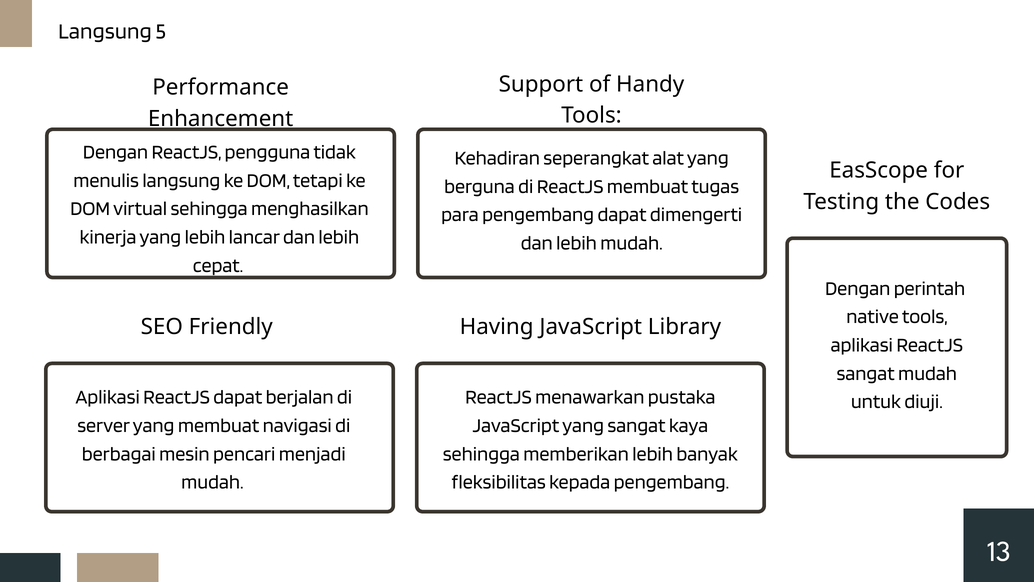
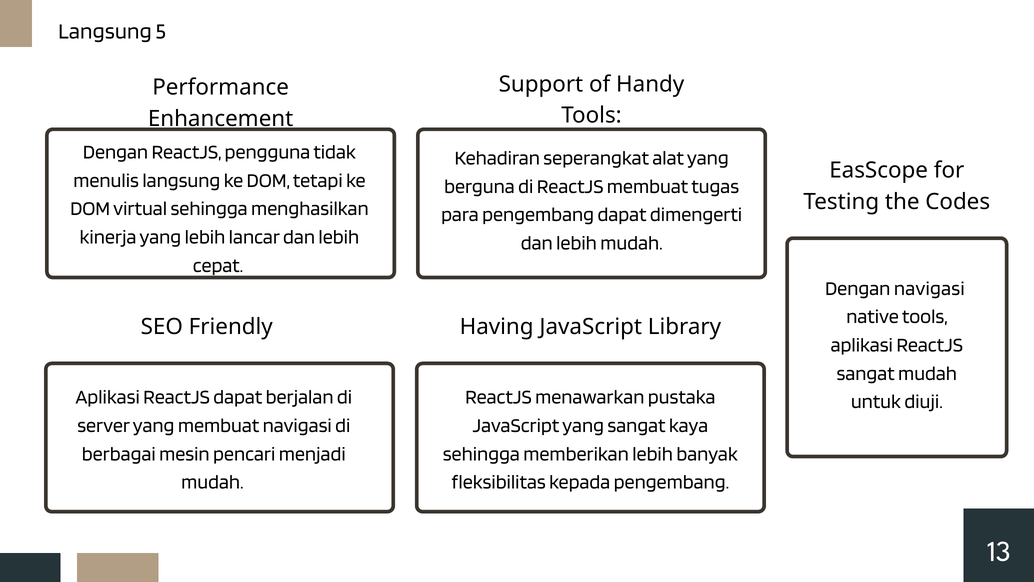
Dengan perintah: perintah -> navigasi
